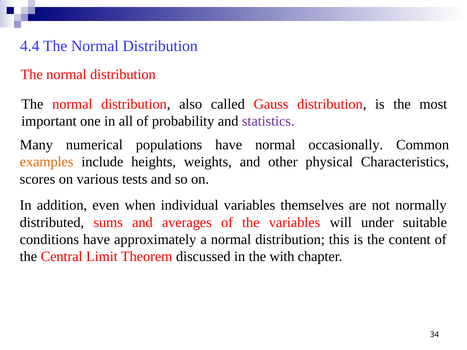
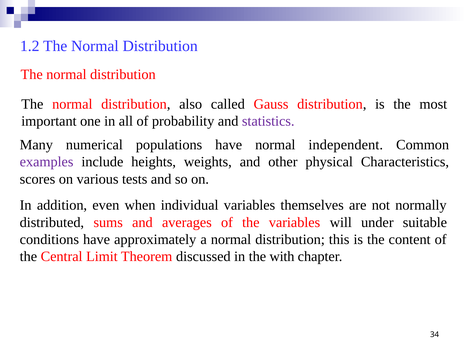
4.4: 4.4 -> 1.2
occasionally: occasionally -> independent
examples colour: orange -> purple
